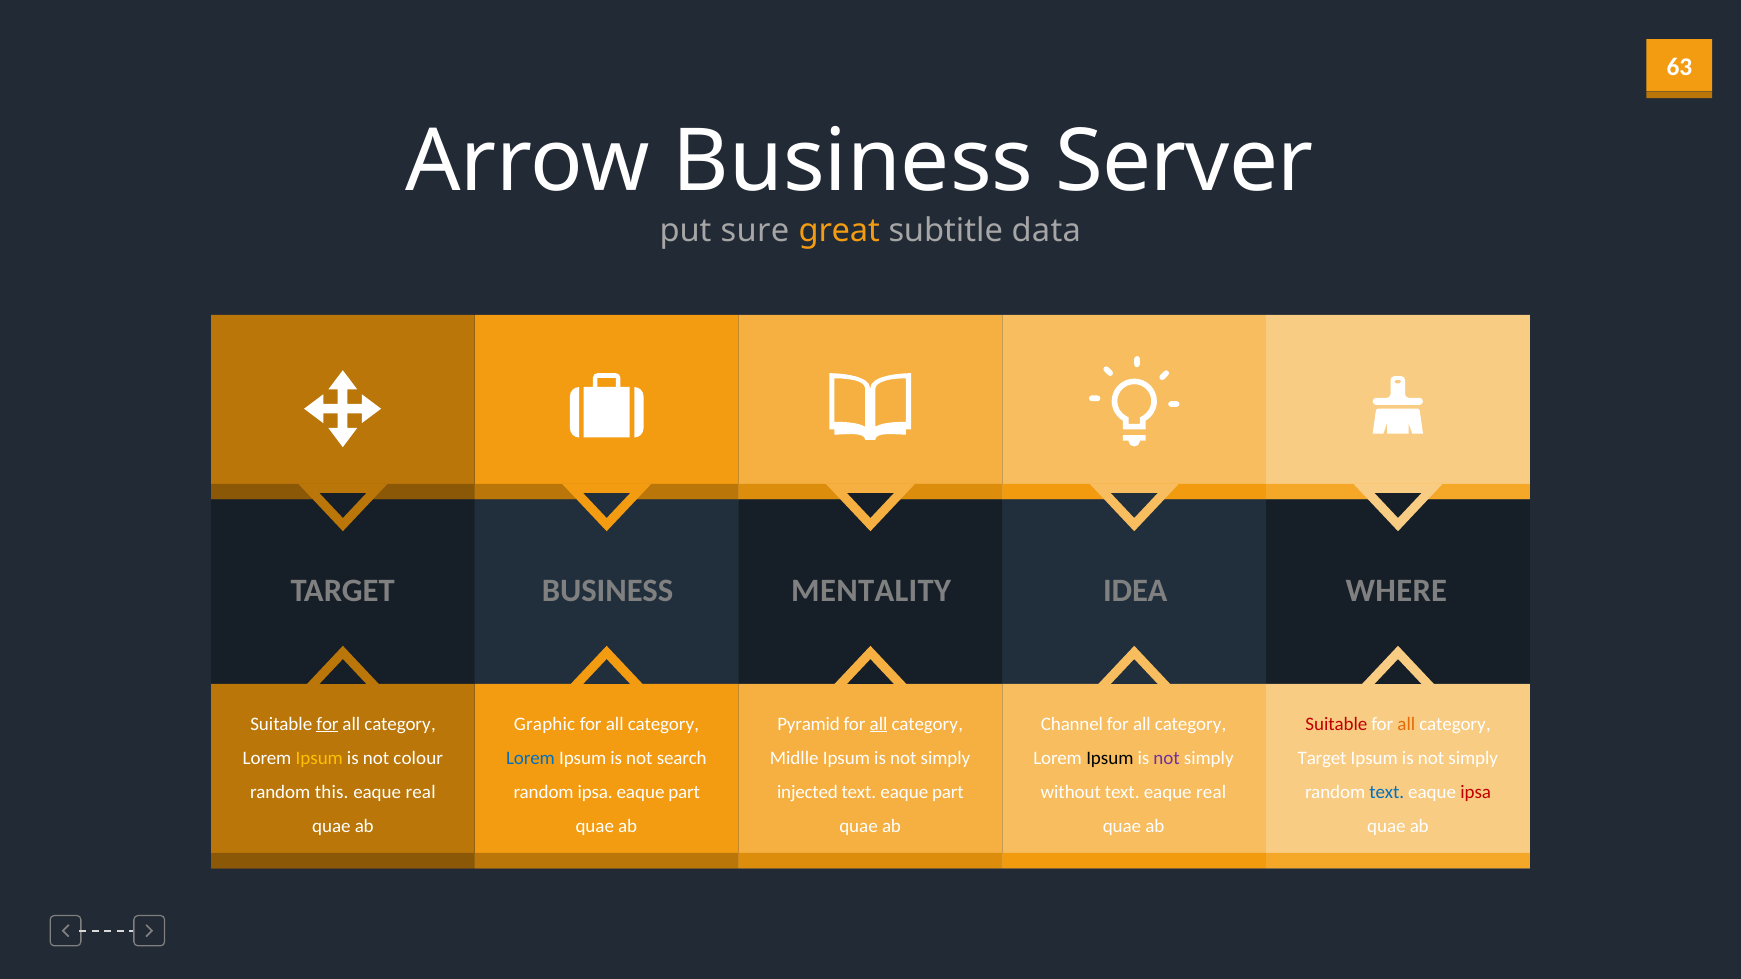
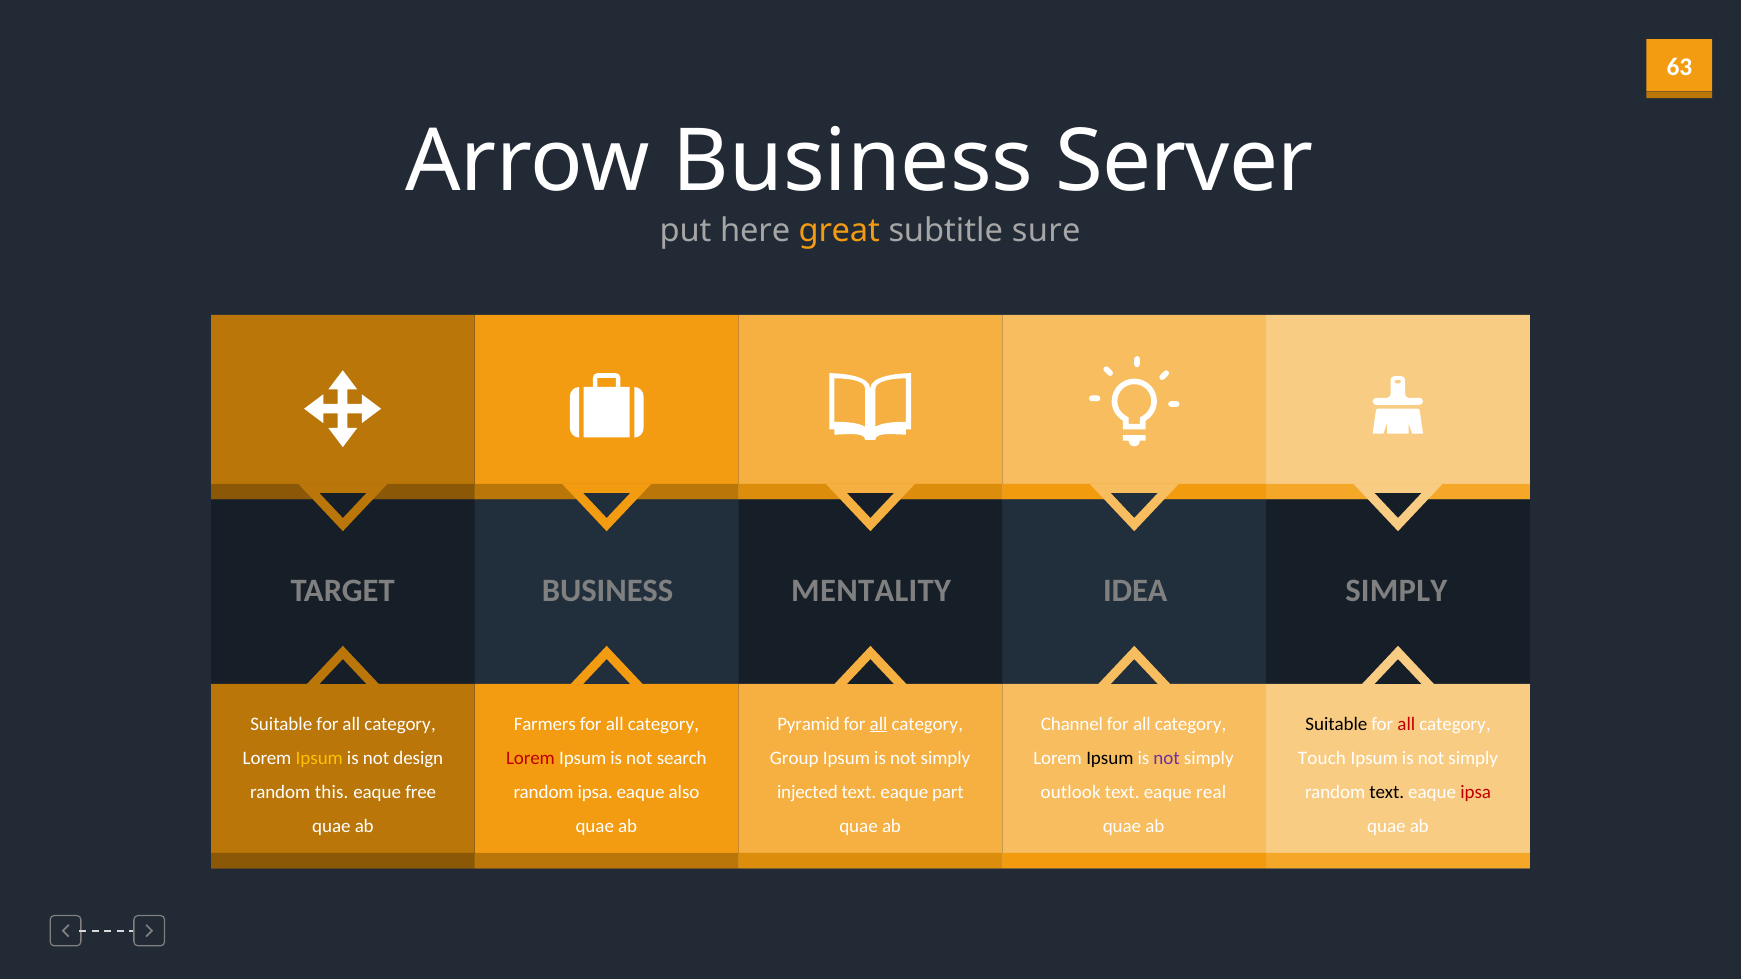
sure: sure -> here
data: data -> sure
IDEA WHERE: WHERE -> SIMPLY
for at (327, 724) underline: present -> none
Graphic: Graphic -> Farmers
Suitable at (1336, 724) colour: red -> black
all at (1406, 724) colour: orange -> red
colour: colour -> design
Lorem at (530, 758) colour: blue -> red
Midlle: Midlle -> Group
Target at (1322, 758): Target -> Touch
real at (421, 792): real -> free
part at (684, 792): part -> also
without: without -> outlook
text at (1387, 792) colour: blue -> black
